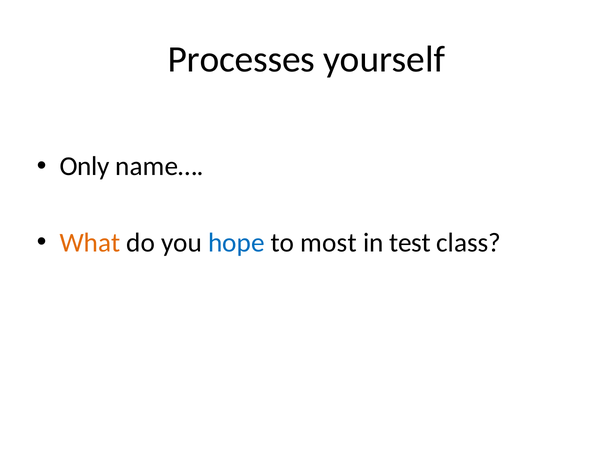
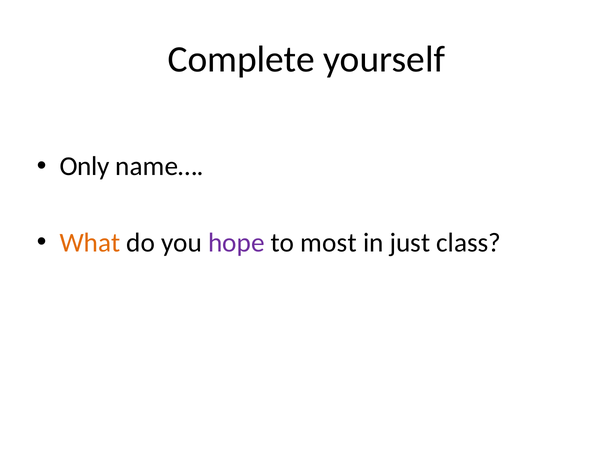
Processes: Processes -> Complete
hope colour: blue -> purple
test: test -> just
